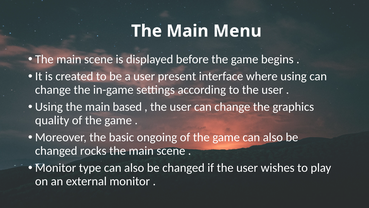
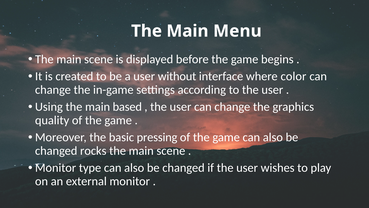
present: present -> without
where using: using -> color
ongoing: ongoing -> pressing
